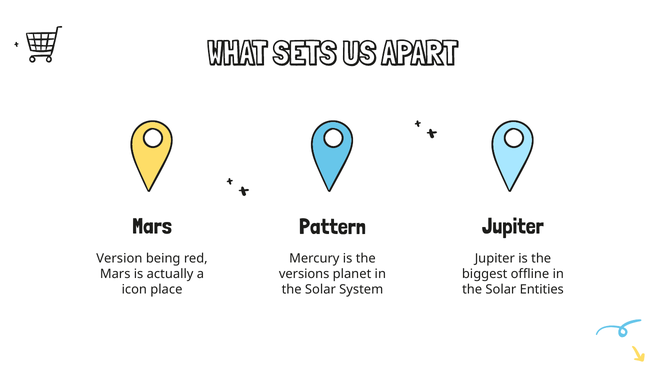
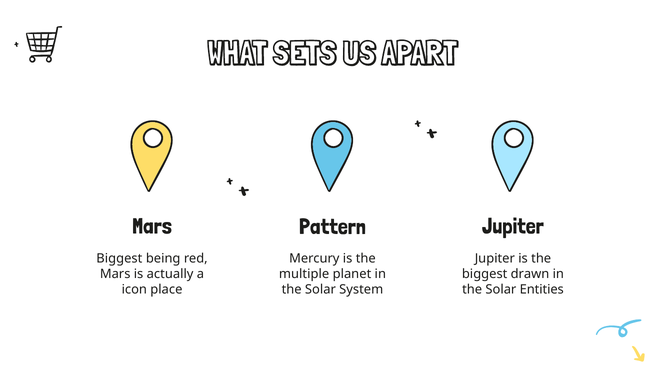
Version at (119, 259): Version -> Biggest
versions: versions -> multiple
offline: offline -> drawn
